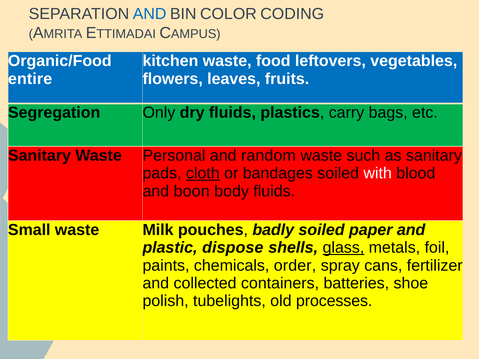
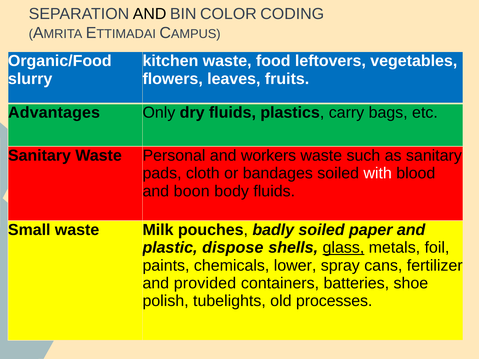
AND at (150, 14) colour: blue -> black
entire: entire -> slurry
Segregation: Segregation -> Advantages
random: random -> workers
cloth underline: present -> none
order: order -> lower
collected: collected -> provided
